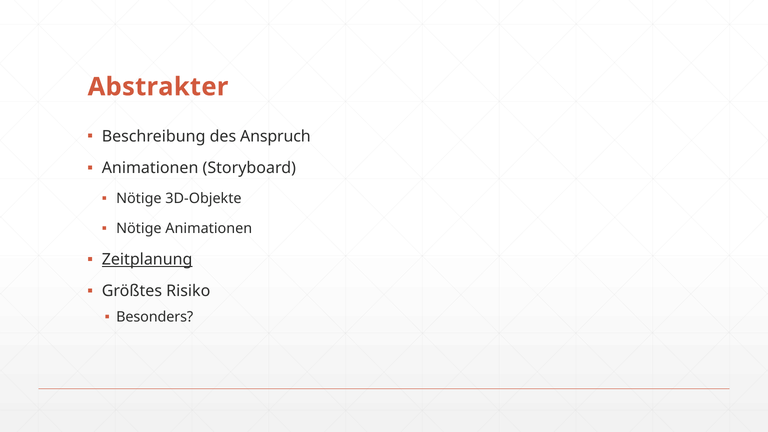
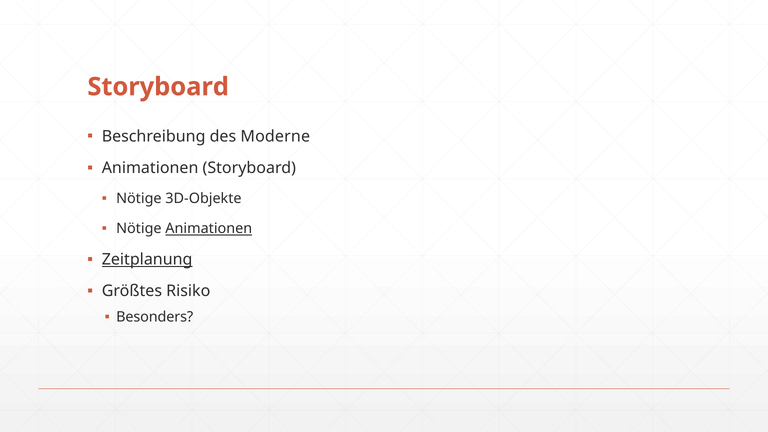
Abstrakter at (158, 87): Abstrakter -> Storyboard
Anspruch: Anspruch -> Moderne
Animationen at (209, 229) underline: none -> present
